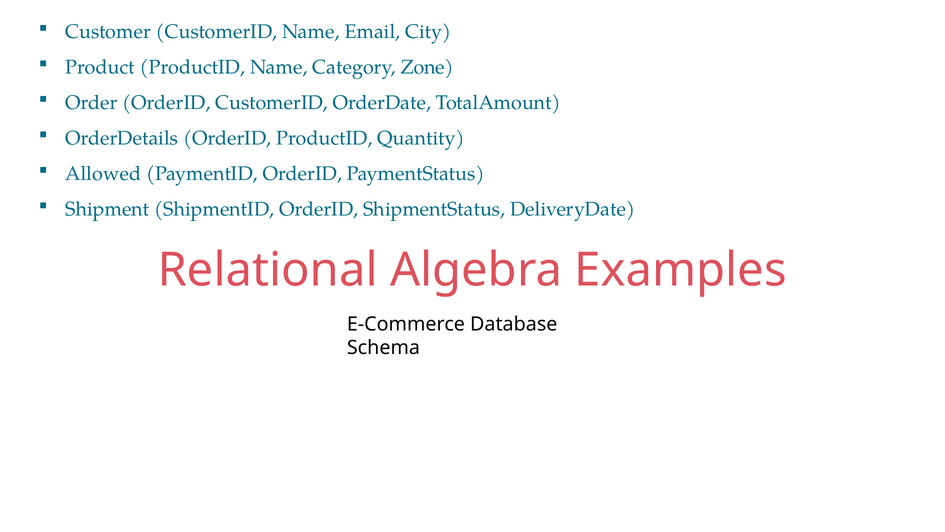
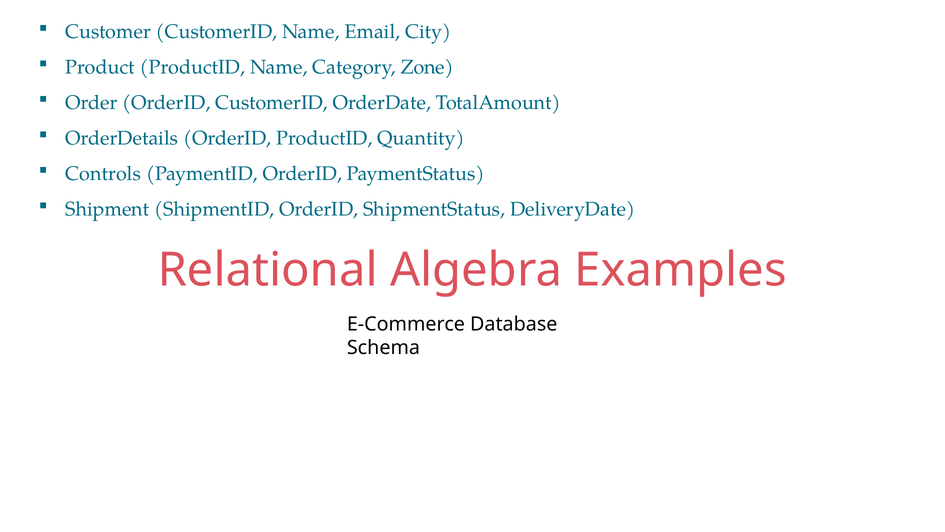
Allowed: Allowed -> Controls
